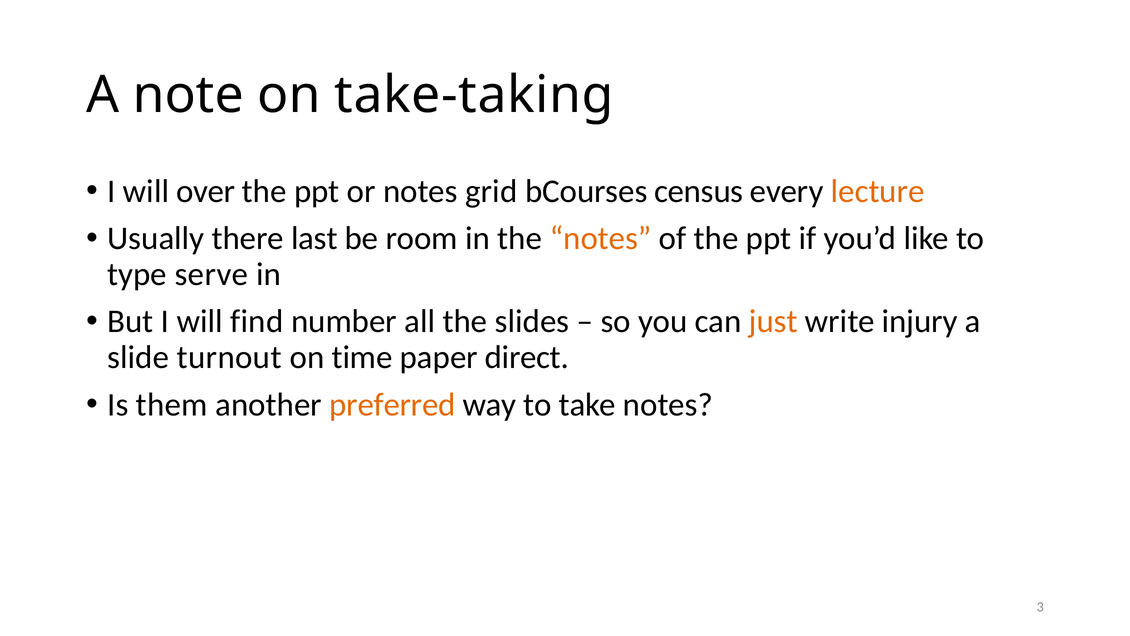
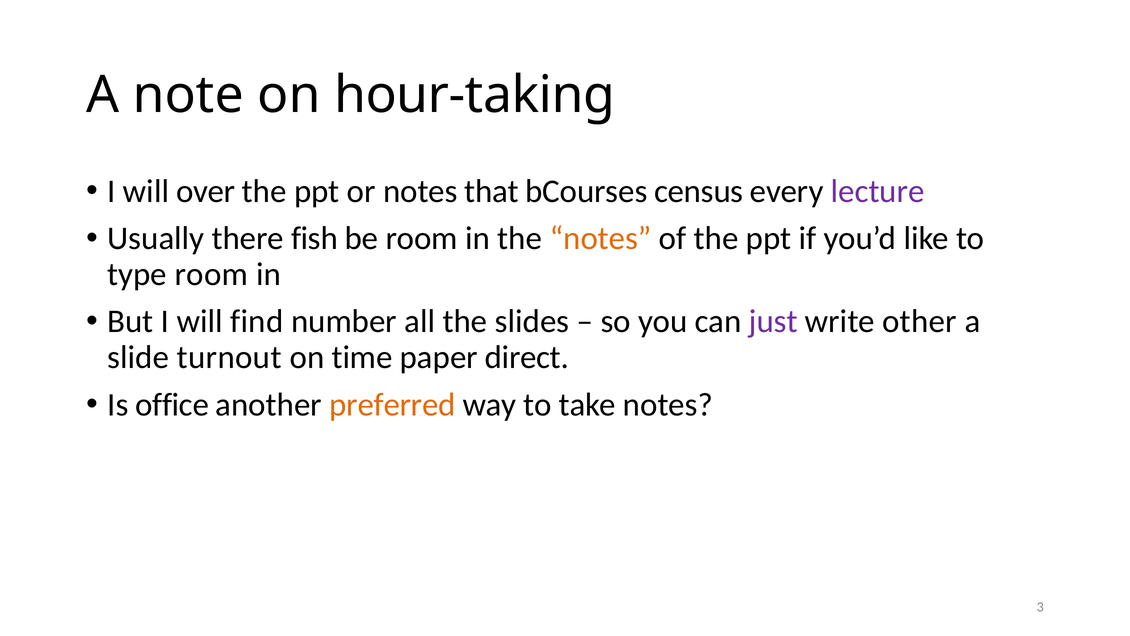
take-taking: take-taking -> hour-taking
grid: grid -> that
lecture colour: orange -> purple
last: last -> fish
type serve: serve -> room
just colour: orange -> purple
injury: injury -> other
them: them -> office
